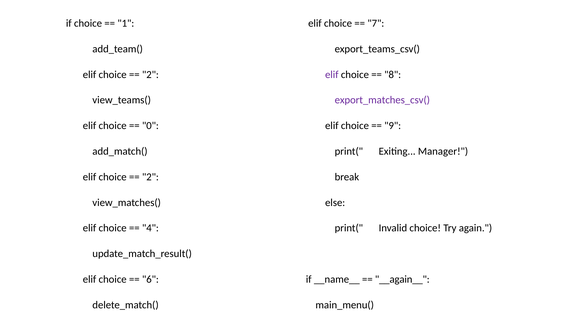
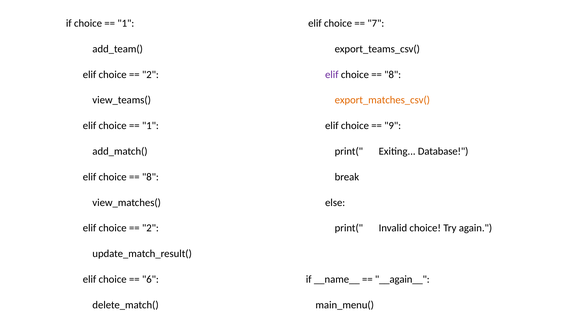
export_matches_csv( colour: purple -> orange
0 at (150, 126): 0 -> 1
Manager: Manager -> Database
2 at (150, 177): 2 -> 8
4 at (150, 228): 4 -> 2
